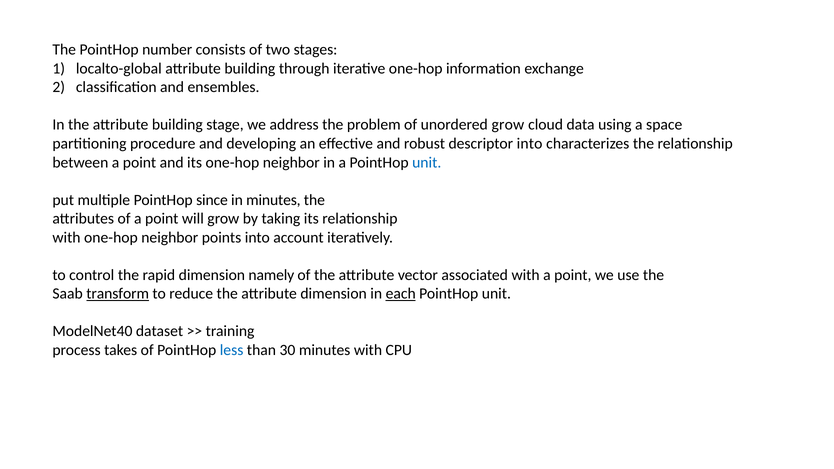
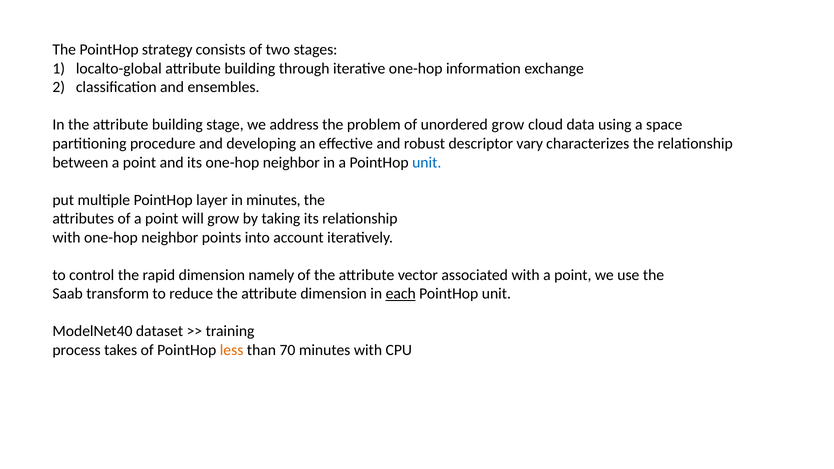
number: number -> strategy
descriptor into: into -> vary
since: since -> layer
transform underline: present -> none
less colour: blue -> orange
30: 30 -> 70
